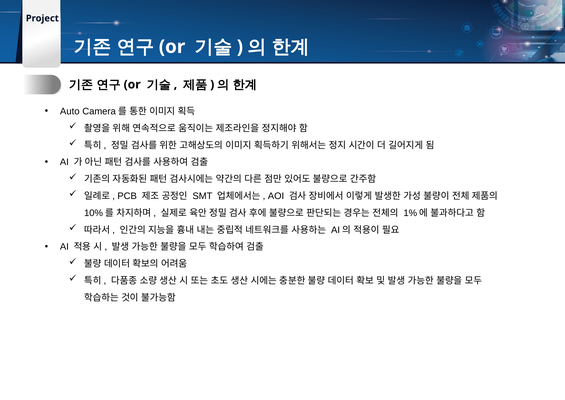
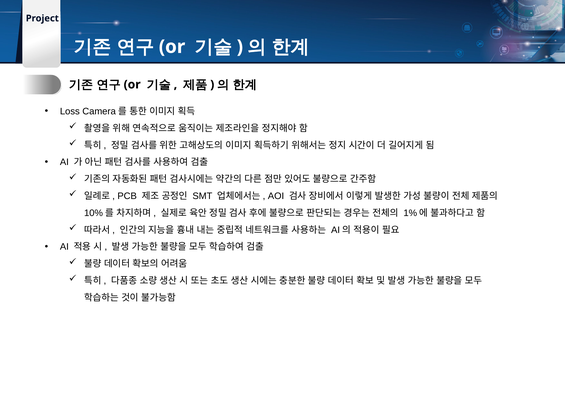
Auto: Auto -> Loss
